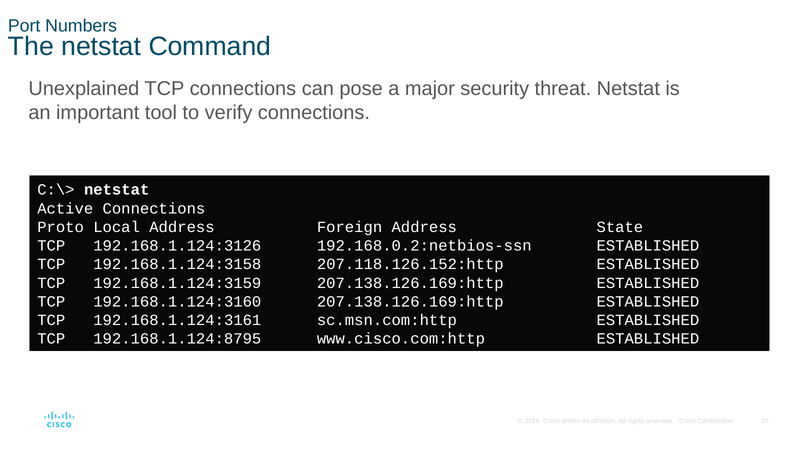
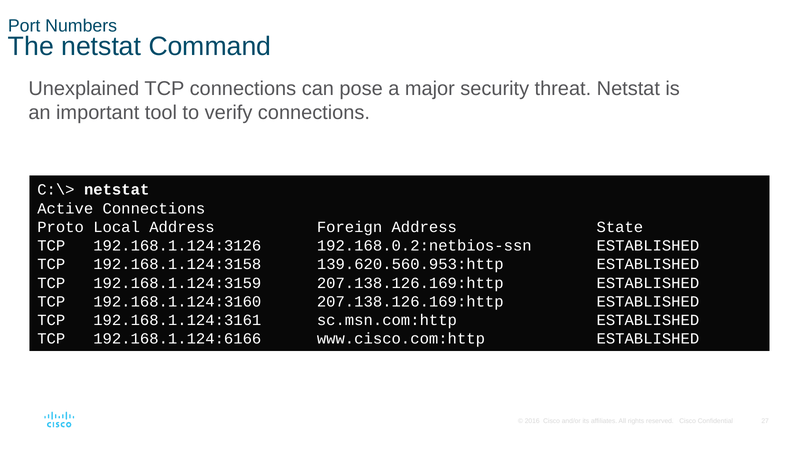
207.118.126.152:http: 207.118.126.152:http -> 139.620.560.953:http
192.168.1.124:8795: 192.168.1.124:8795 -> 192.168.1.124:6166
